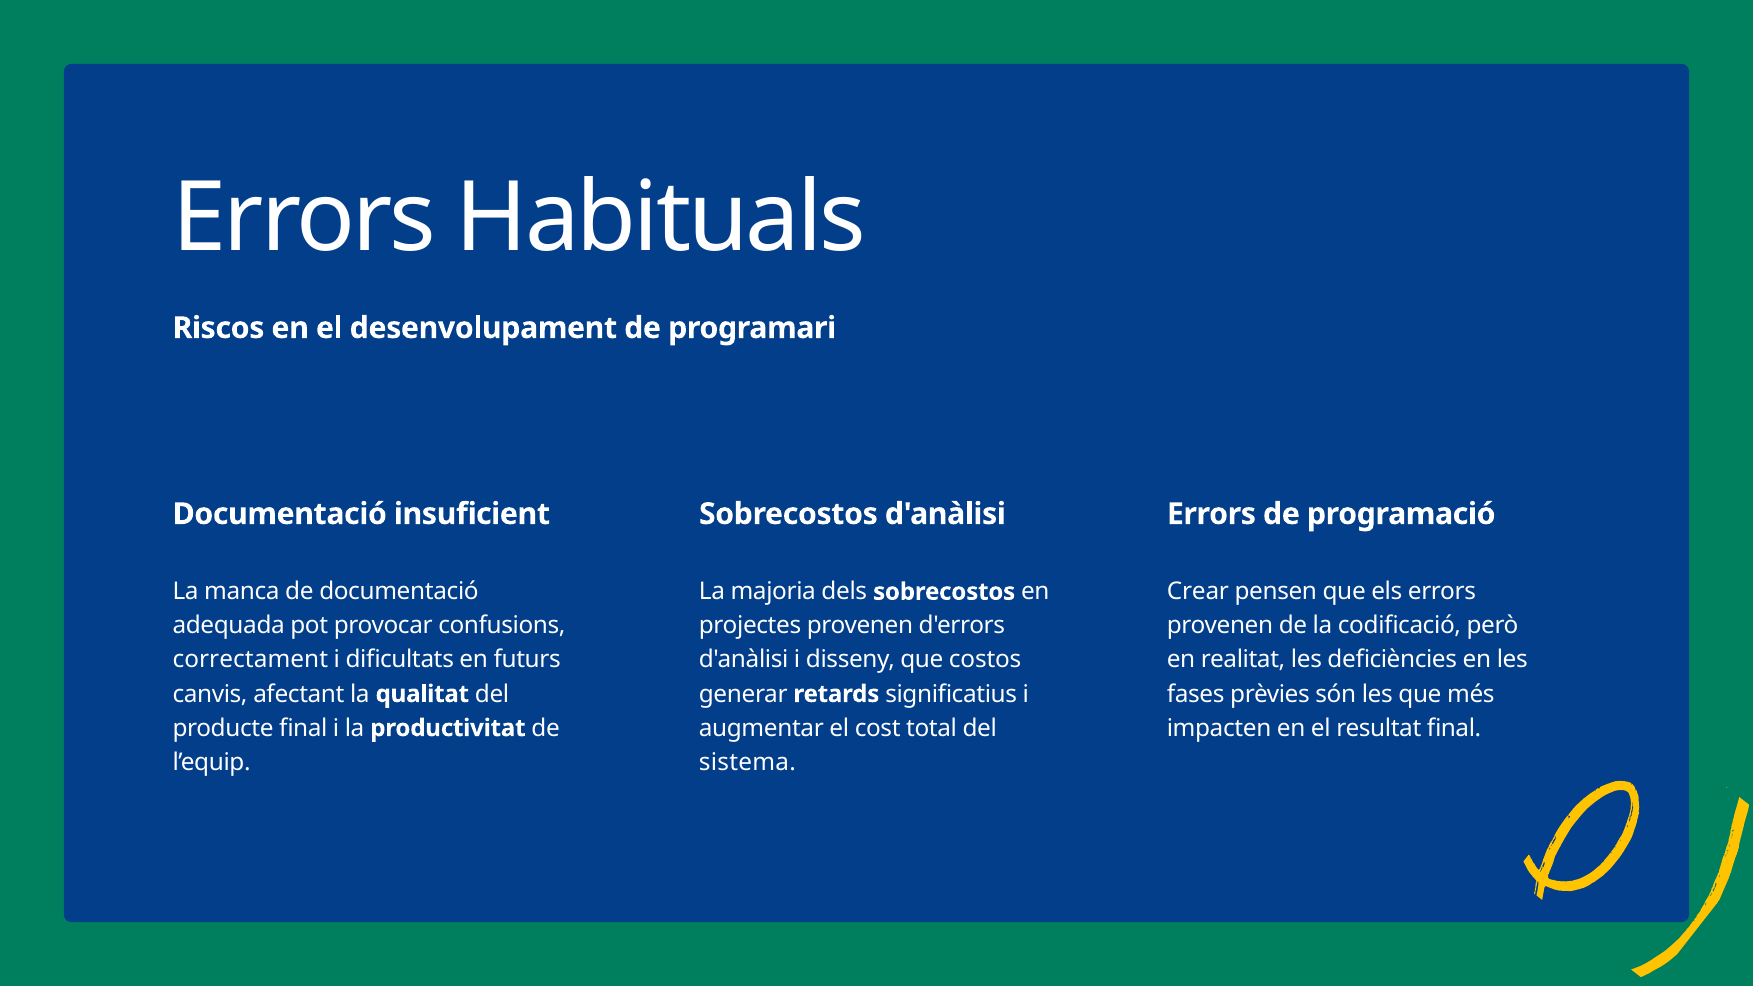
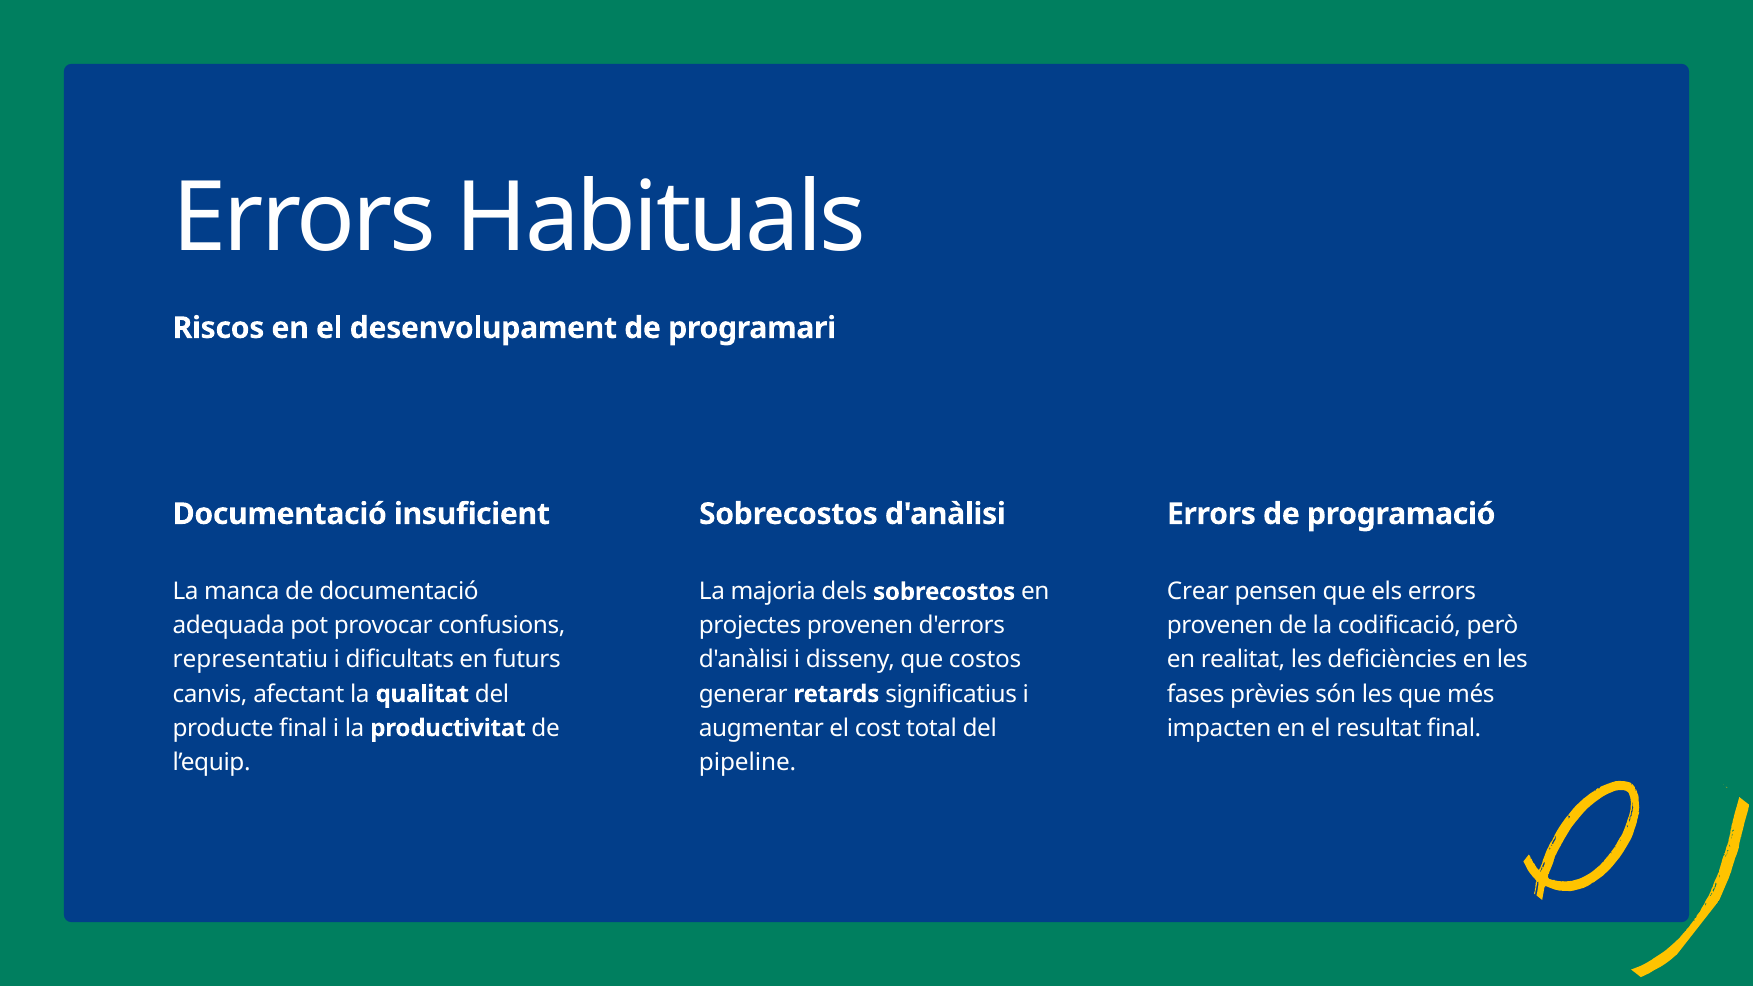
correctament: correctament -> representatiu
sistema: sistema -> pipeline
